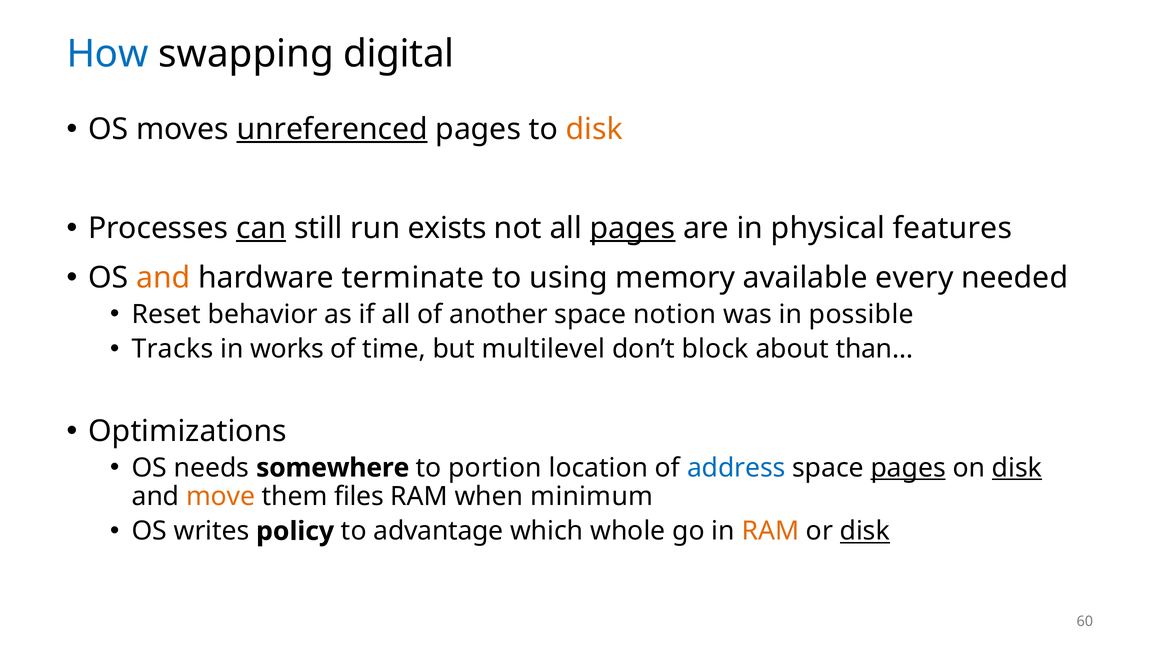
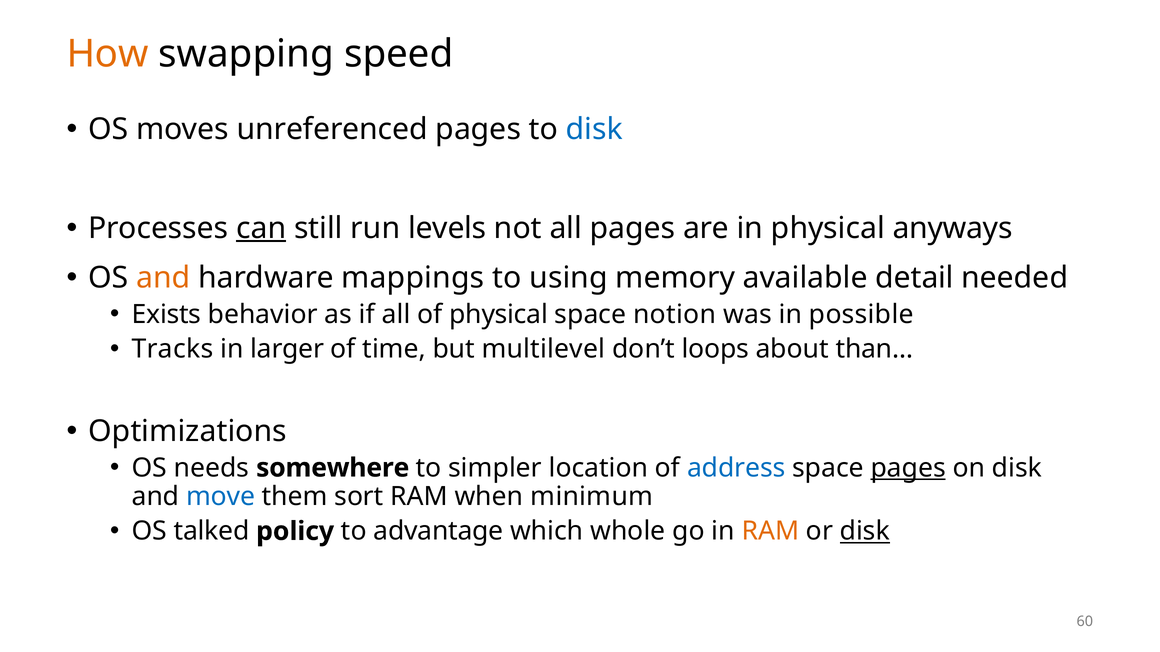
How colour: blue -> orange
digital: digital -> speed
unreferenced underline: present -> none
disk at (594, 129) colour: orange -> blue
exists: exists -> levels
pages at (633, 228) underline: present -> none
features: features -> anyways
terminate: terminate -> mappings
every: every -> detail
Reset: Reset -> Exists
of another: another -> physical
works: works -> larger
block: block -> loops
portion: portion -> simpler
disk at (1017, 468) underline: present -> none
move colour: orange -> blue
files: files -> sort
writes: writes -> talked
